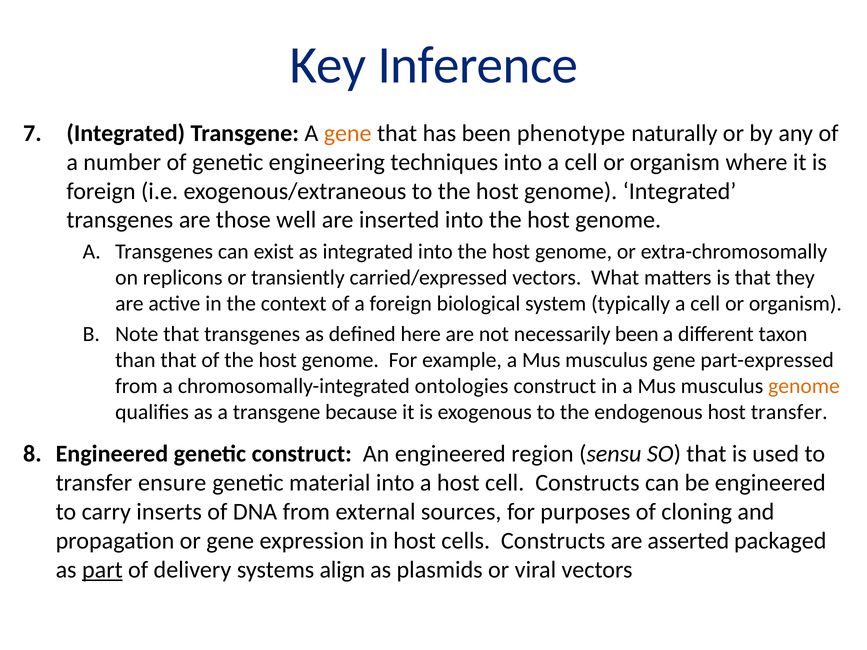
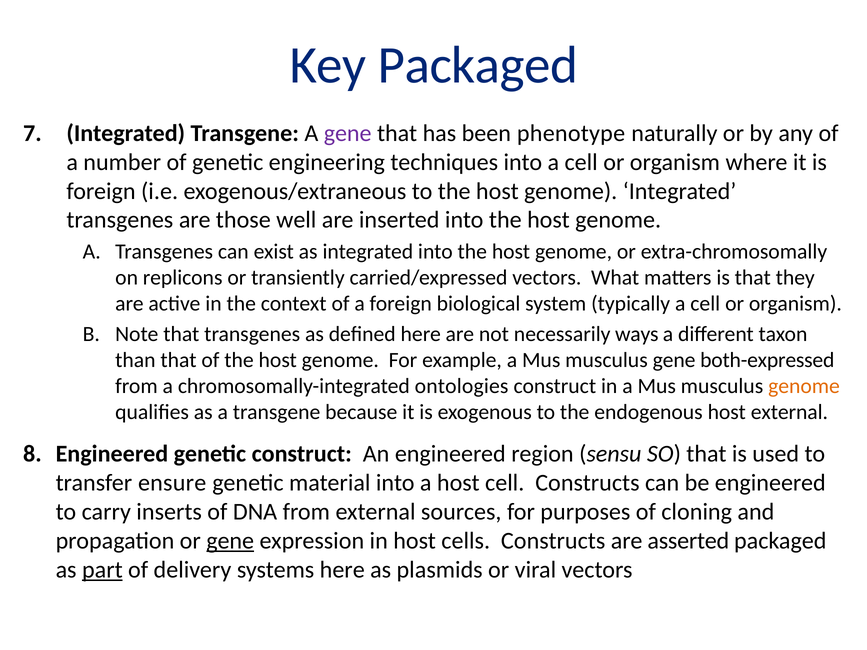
Key Inference: Inference -> Packaged
gene at (348, 133) colour: orange -> purple
necessarily been: been -> ways
part-expressed: part-expressed -> both-expressed
host transfer: transfer -> external
gene at (230, 541) underline: none -> present
systems align: align -> here
